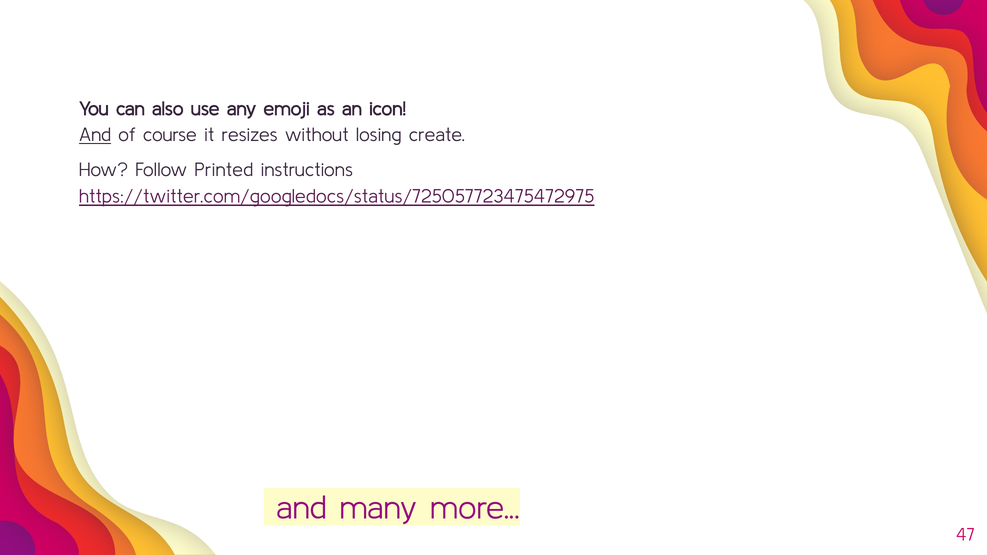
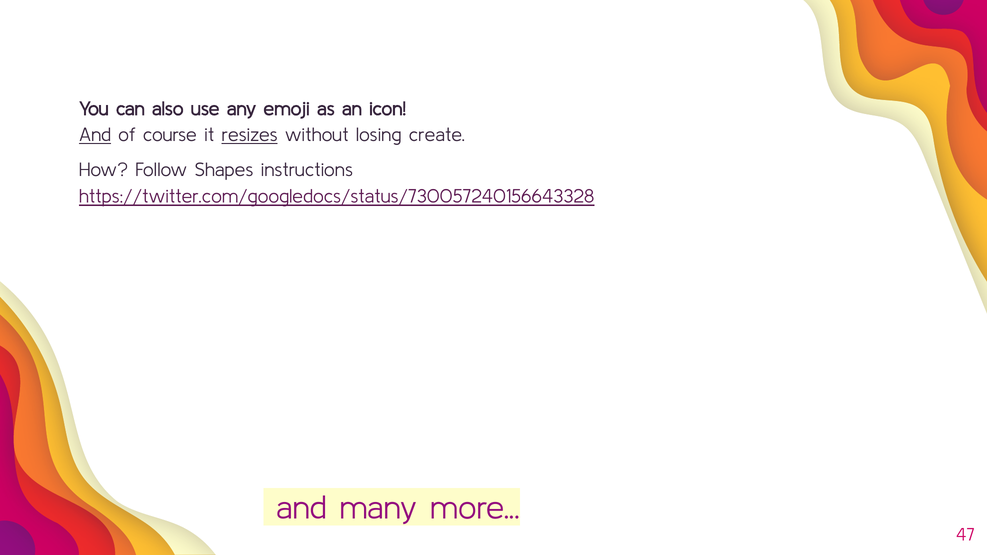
resizes underline: none -> present
Printed: Printed -> Shapes
https://twitter.com/googledocs/status/725057723475472975: https://twitter.com/googledocs/status/725057723475472975 -> https://twitter.com/googledocs/status/730057240156643328
